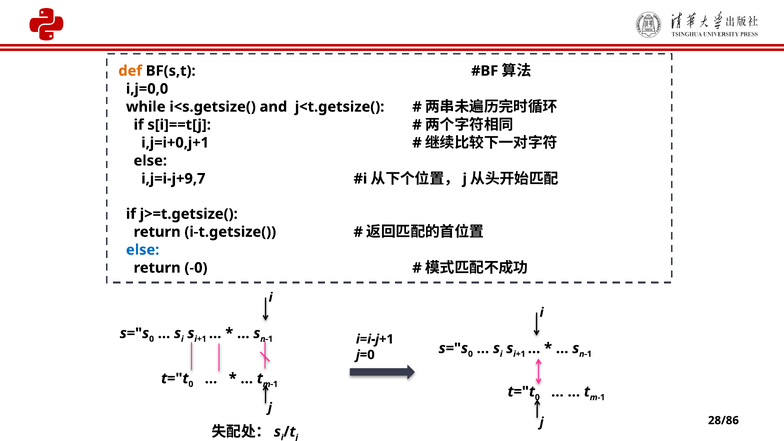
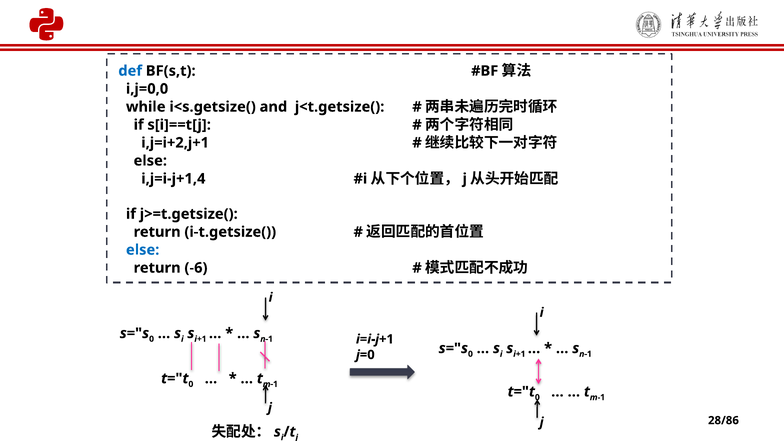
def colour: orange -> blue
i,j=i+0,j+1: i,j=i+0,j+1 -> i,j=i+2,j+1
i,j=i-j+9,7: i,j=i-j+9,7 -> i,j=i-j+1,4
-0: -0 -> -6
